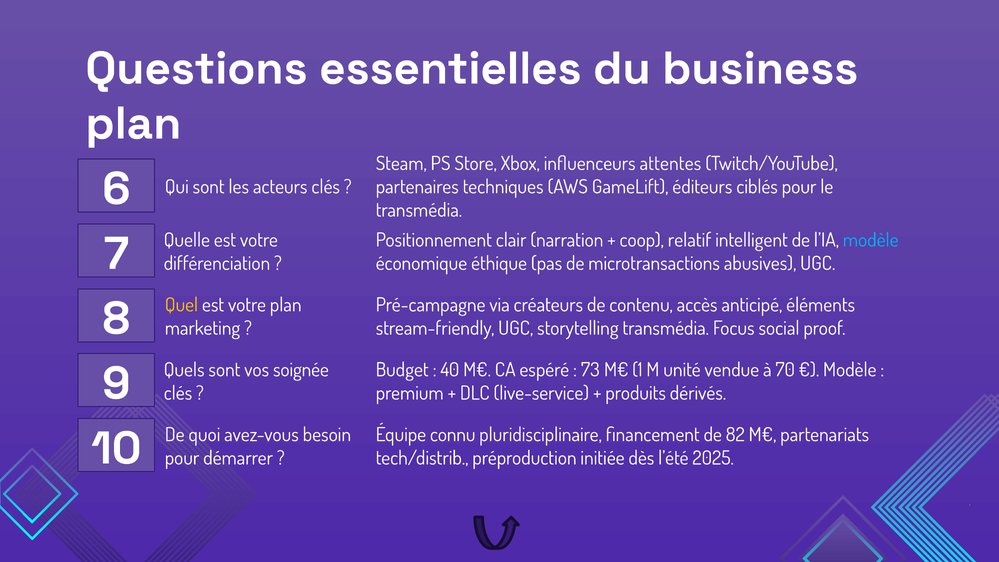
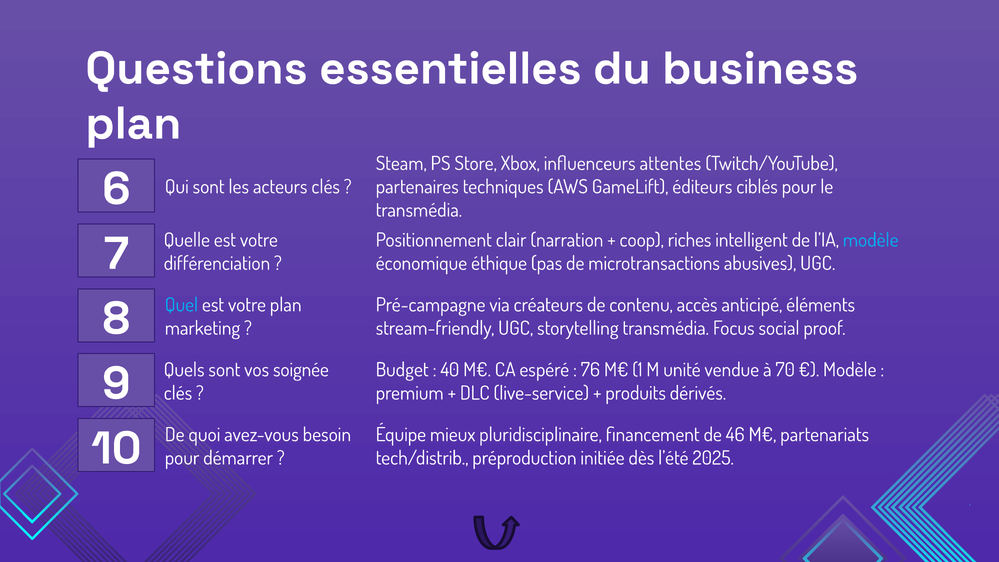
relatif: relatif -> riches
Quel colour: yellow -> light blue
73: 73 -> 76
connu: connu -> mieux
82: 82 -> 46
